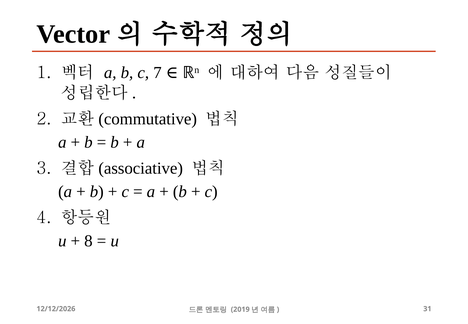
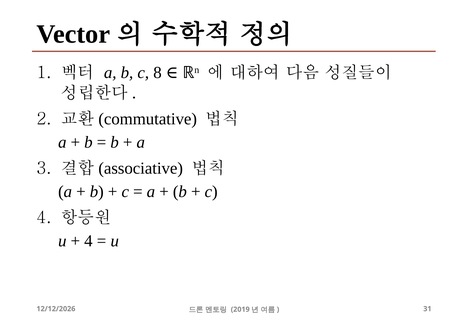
7: 7 -> 8
8 at (88, 241): 8 -> 4
